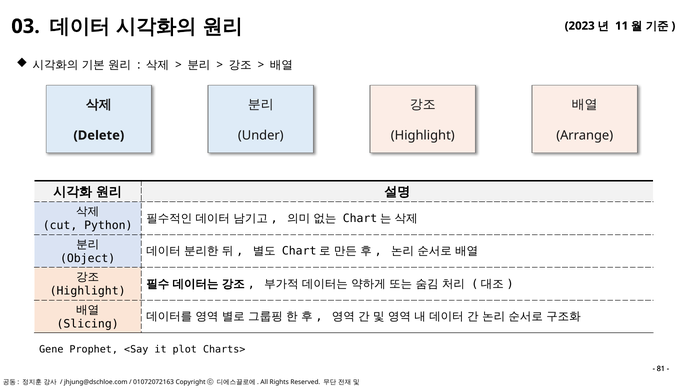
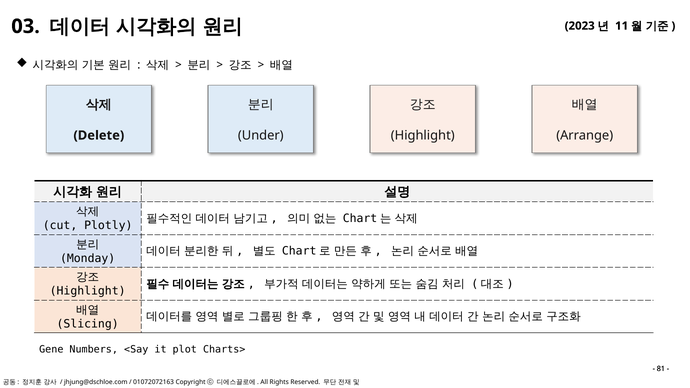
Python: Python -> Plotly
Object: Object -> Monday
Prophet: Prophet -> Numbers
